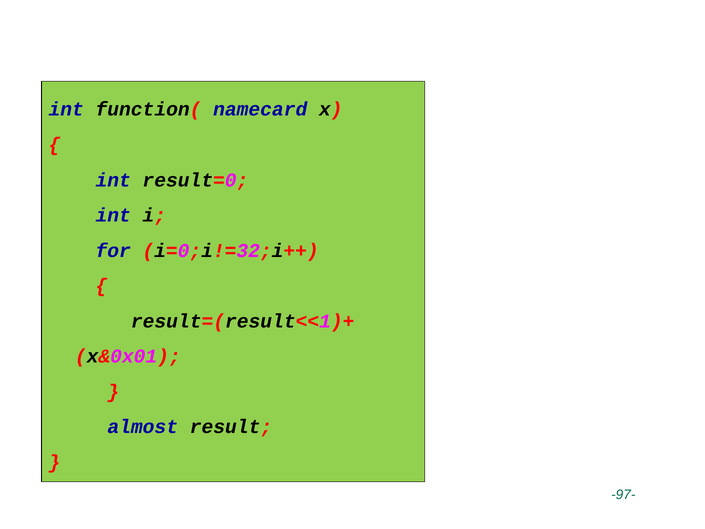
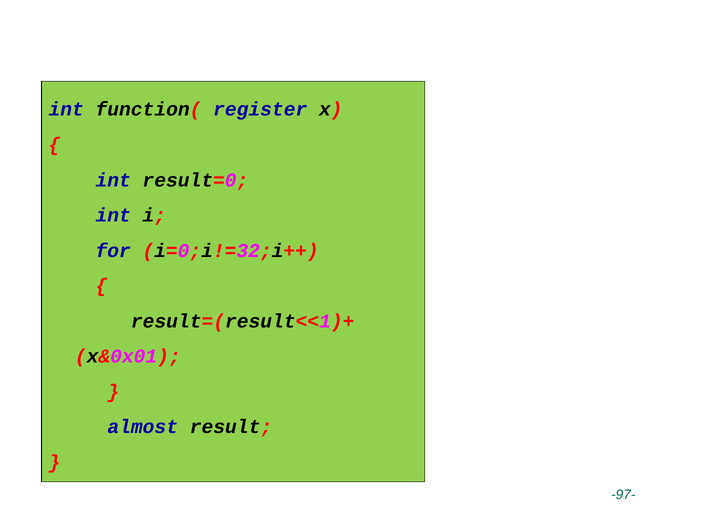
namecard: namecard -> register
